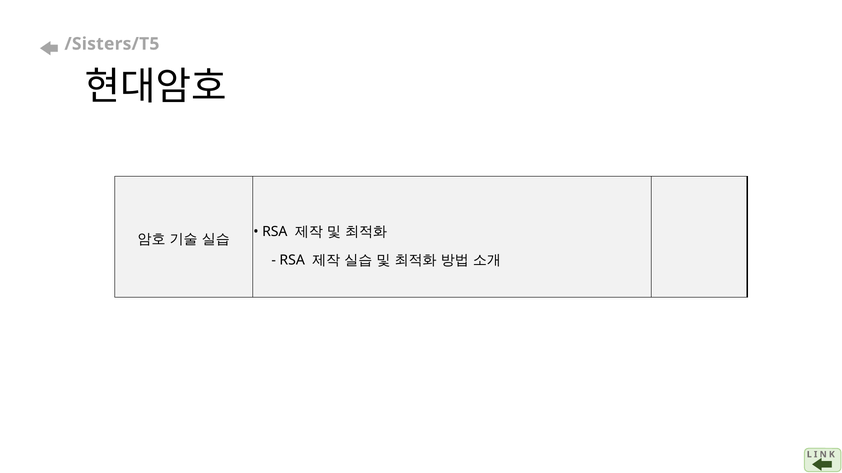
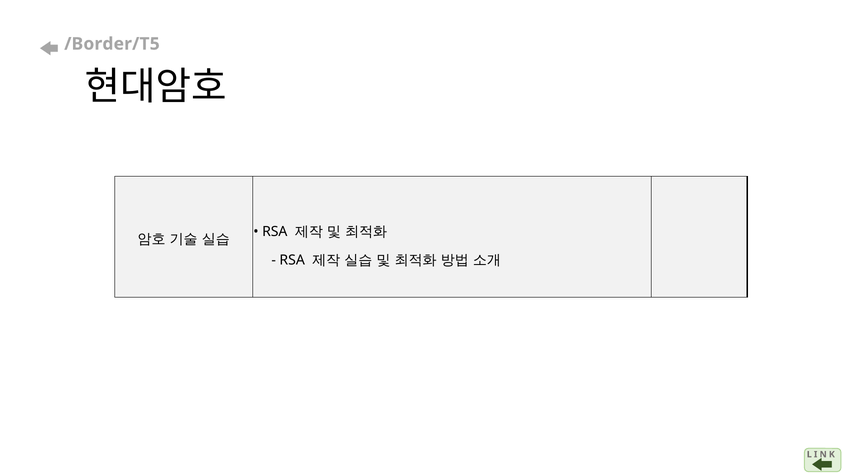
/Sisters/T5: /Sisters/T5 -> /Border/T5
